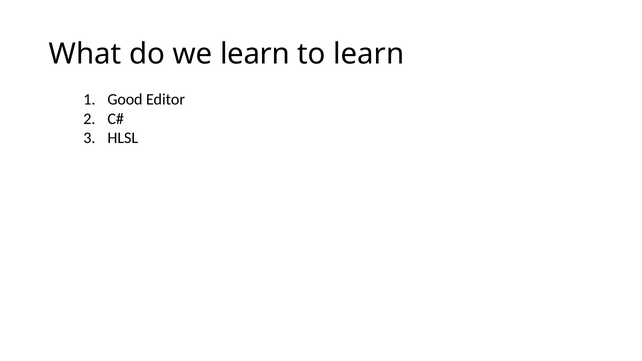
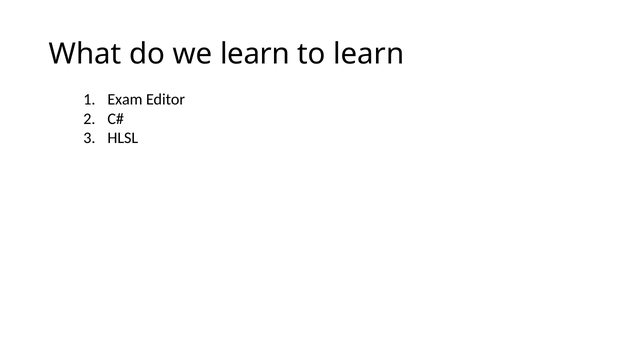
Good: Good -> Exam
